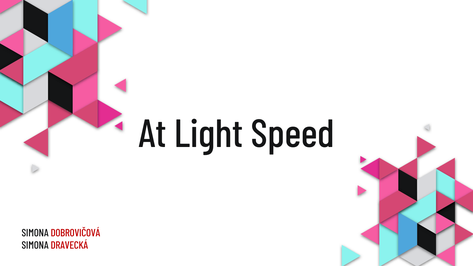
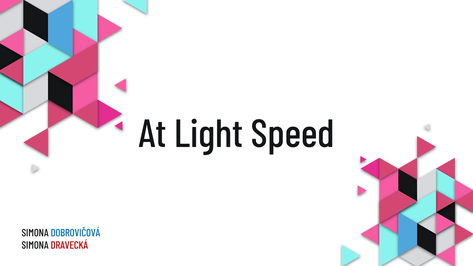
DOBROVIČOVÁ colour: red -> blue
